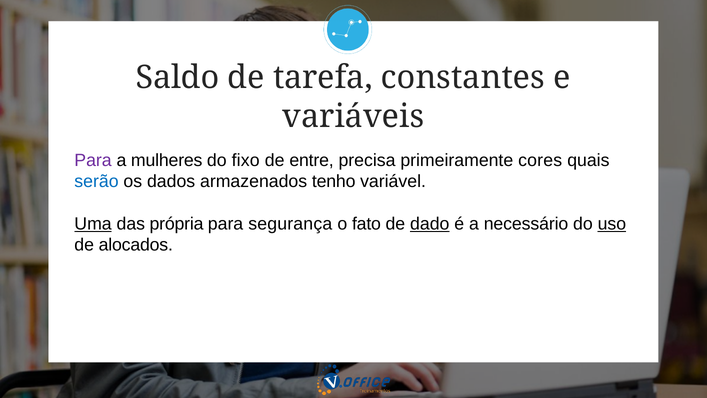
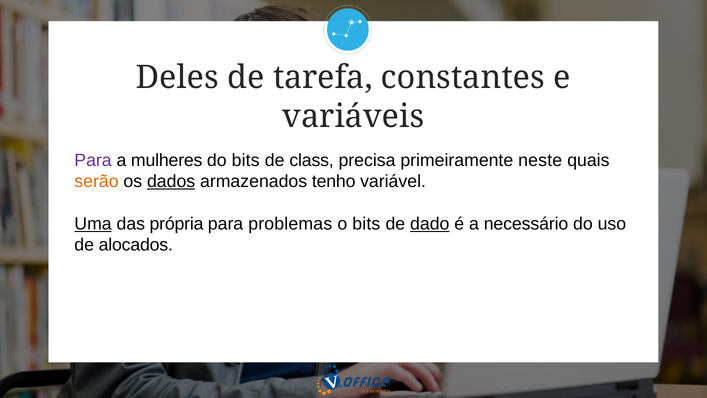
Saldo: Saldo -> Deles
do fixo: fixo -> bits
entre: entre -> class
cores: cores -> neste
serão colour: blue -> orange
dados underline: none -> present
segurança: segurança -> problemas
o fato: fato -> bits
uso underline: present -> none
